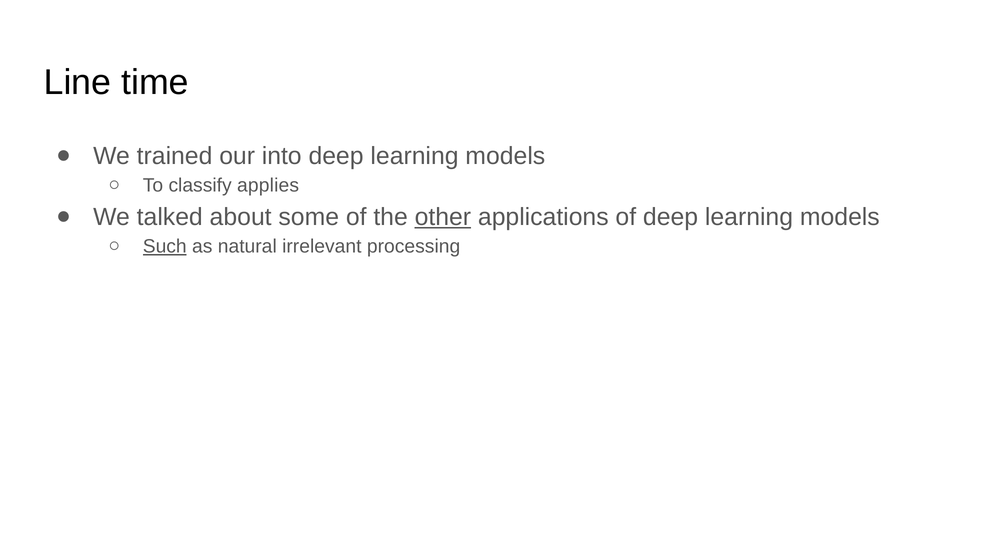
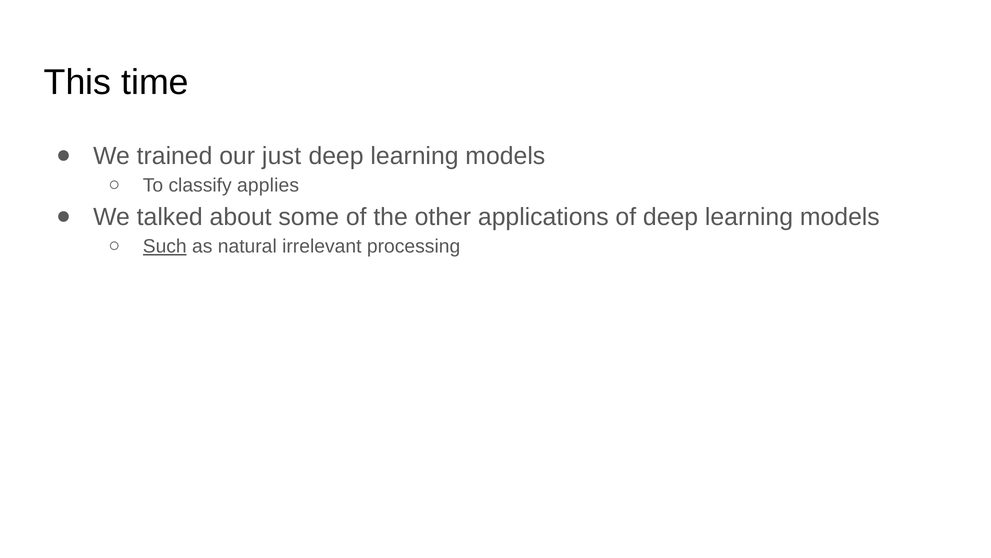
Line: Line -> This
into: into -> just
other underline: present -> none
